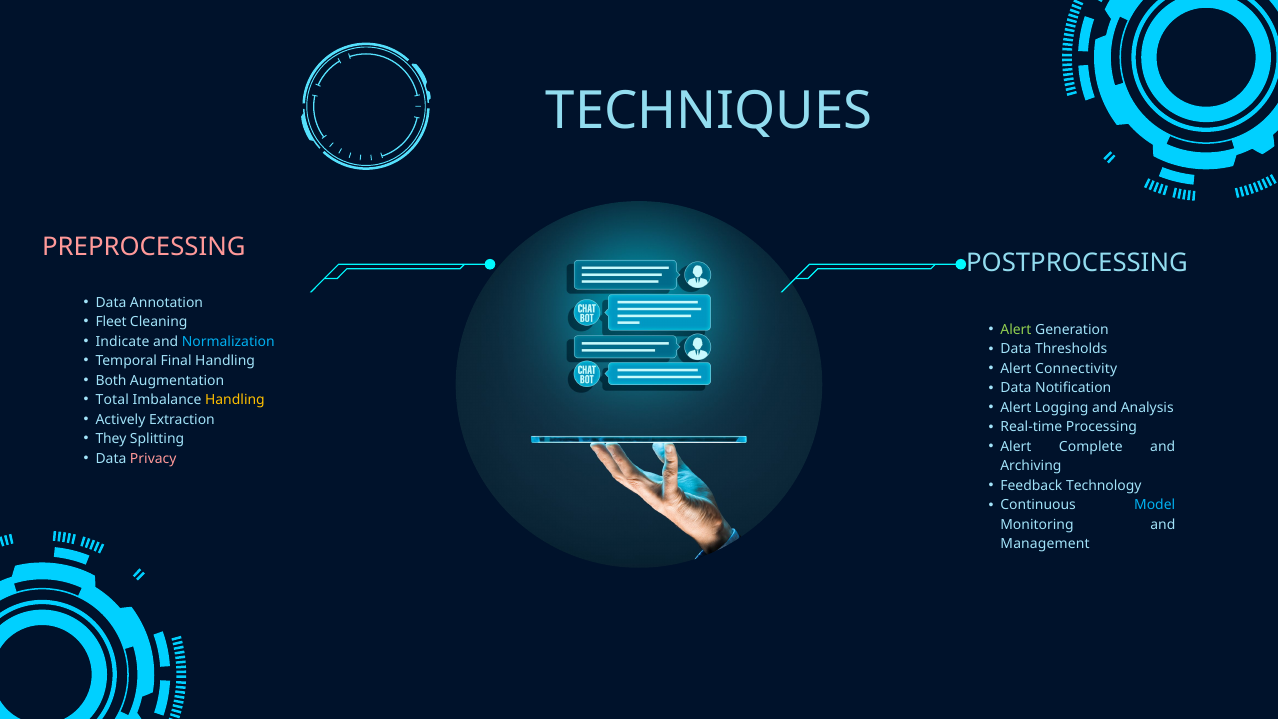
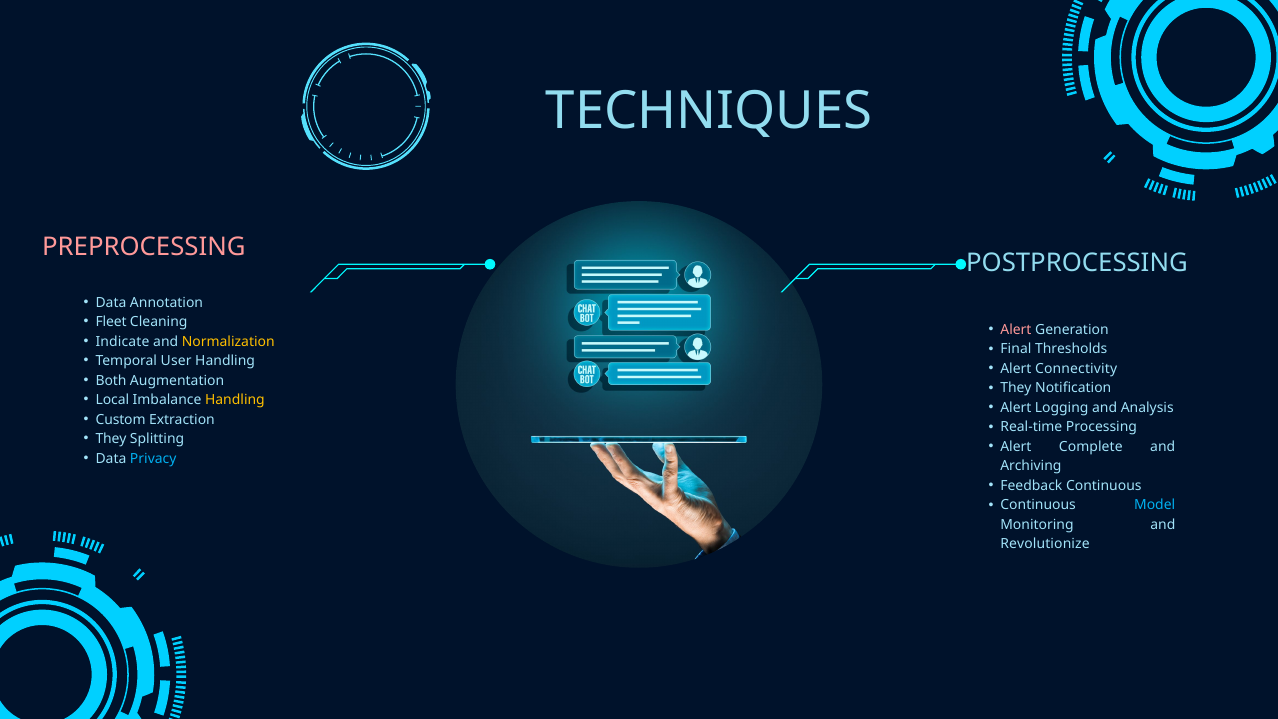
Alert at (1016, 330) colour: light green -> pink
Normalization colour: light blue -> yellow
Data at (1016, 349): Data -> Final
Final: Final -> User
Data at (1016, 388): Data -> They
Total: Total -> Local
Actively: Actively -> Custom
Privacy colour: pink -> light blue
Feedback Technology: Technology -> Continuous
Management: Management -> Revolutionize
